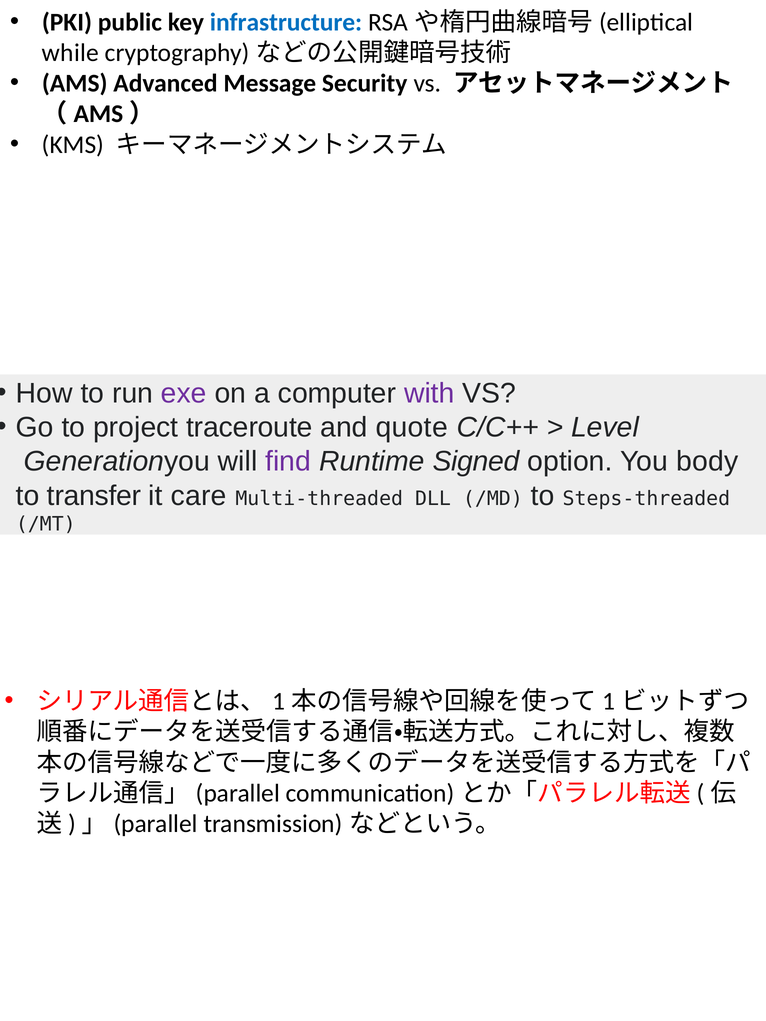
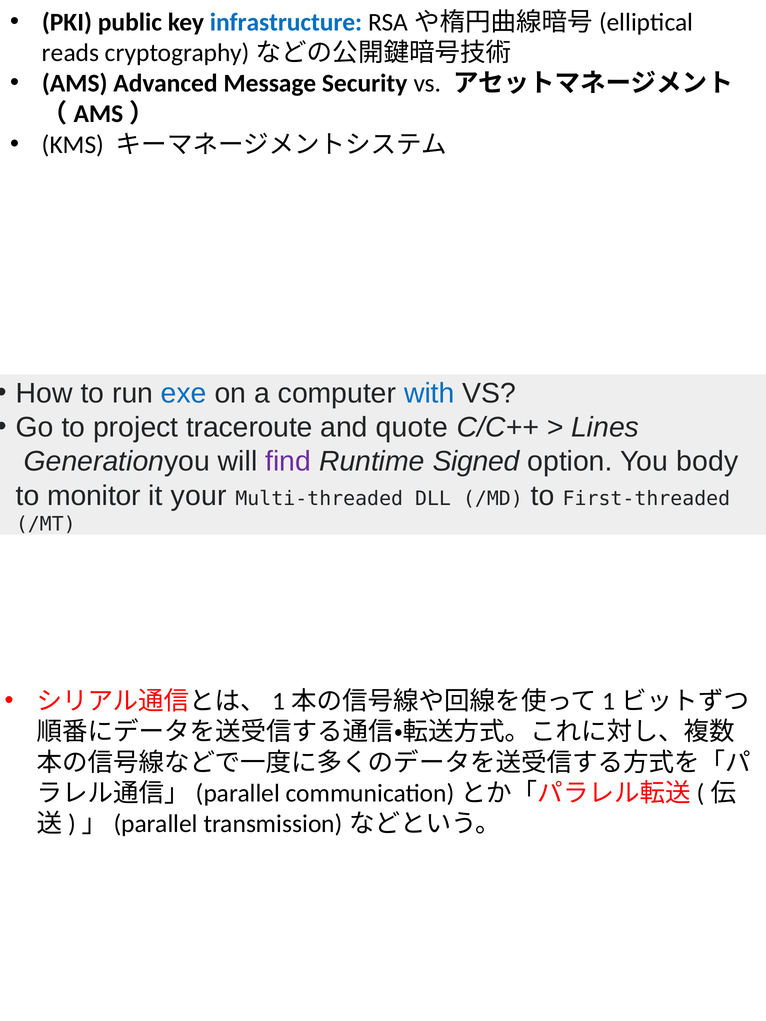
while: while -> reads
exe colour: purple -> blue
with colour: purple -> blue
Level: Level -> Lines
transfer: transfer -> monitor
care: care -> your
Steps-threaded: Steps-threaded -> First-threaded
